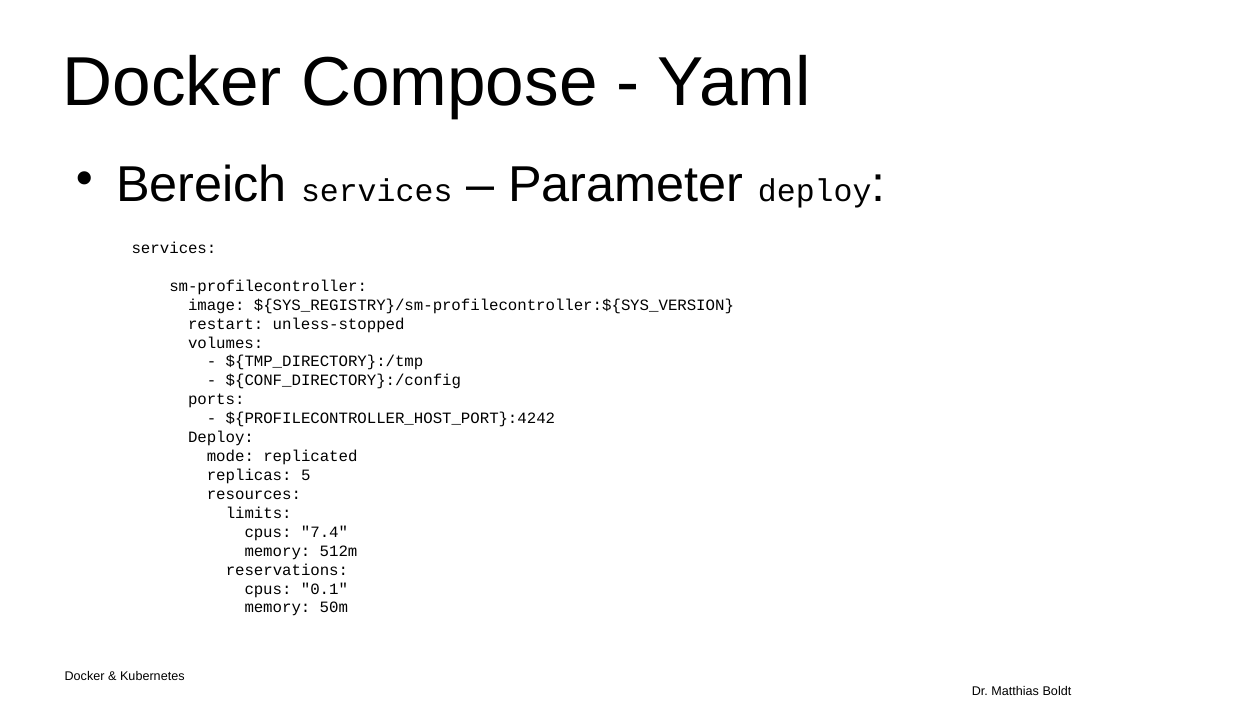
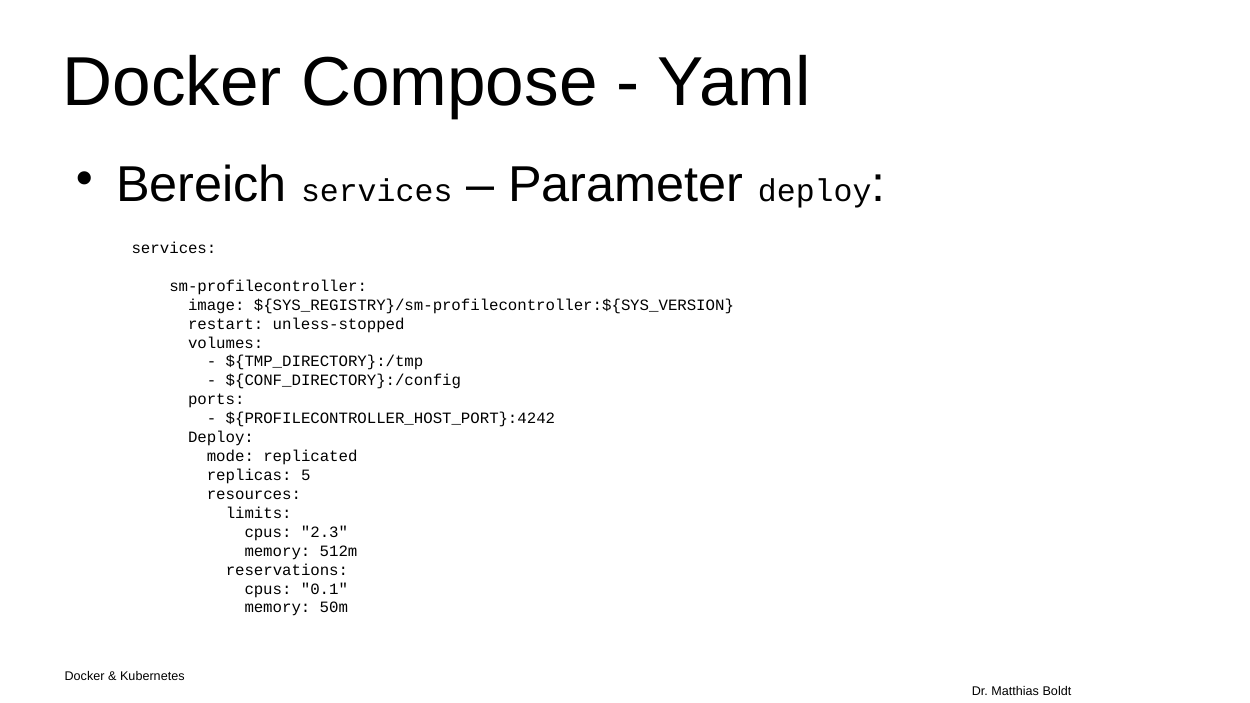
7.4: 7.4 -> 2.3
